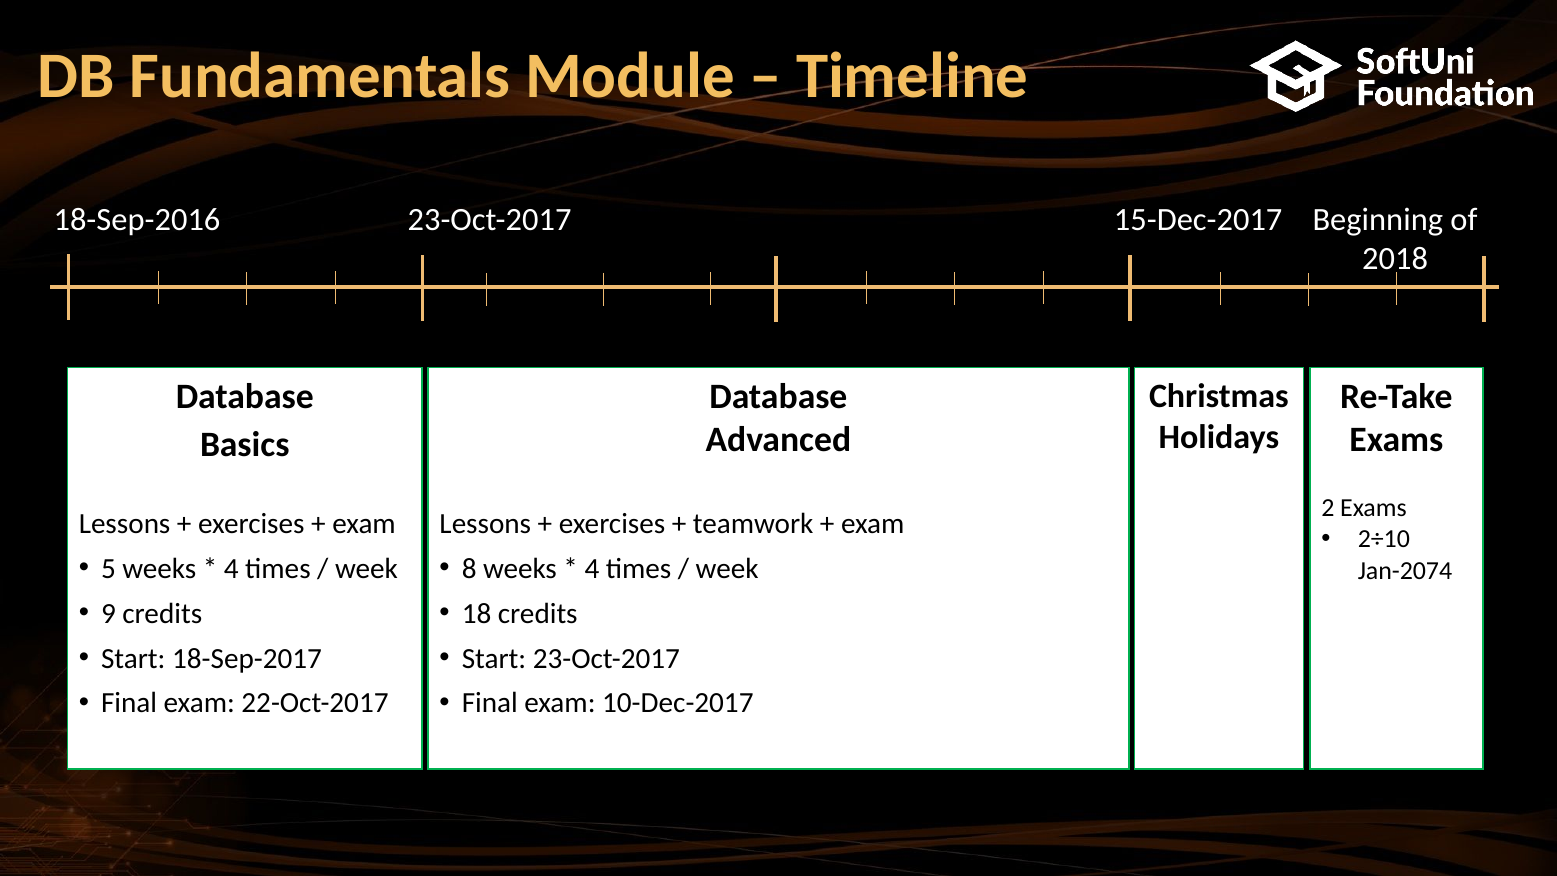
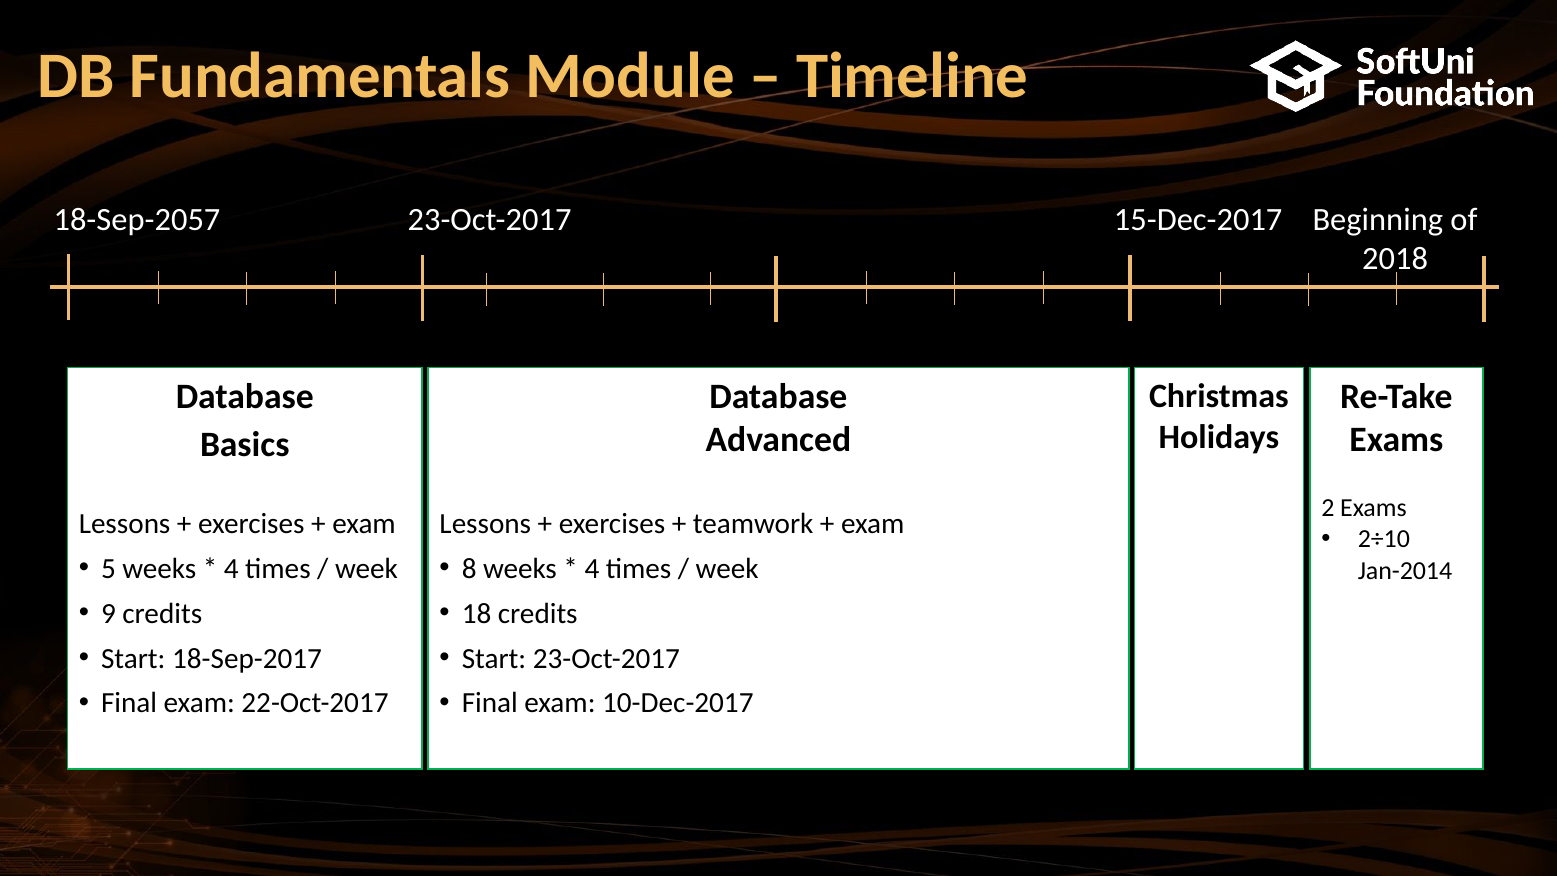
18-Sep-2016: 18-Sep-2016 -> 18-Sep-2057
Jan-2074: Jan-2074 -> Jan-2014
